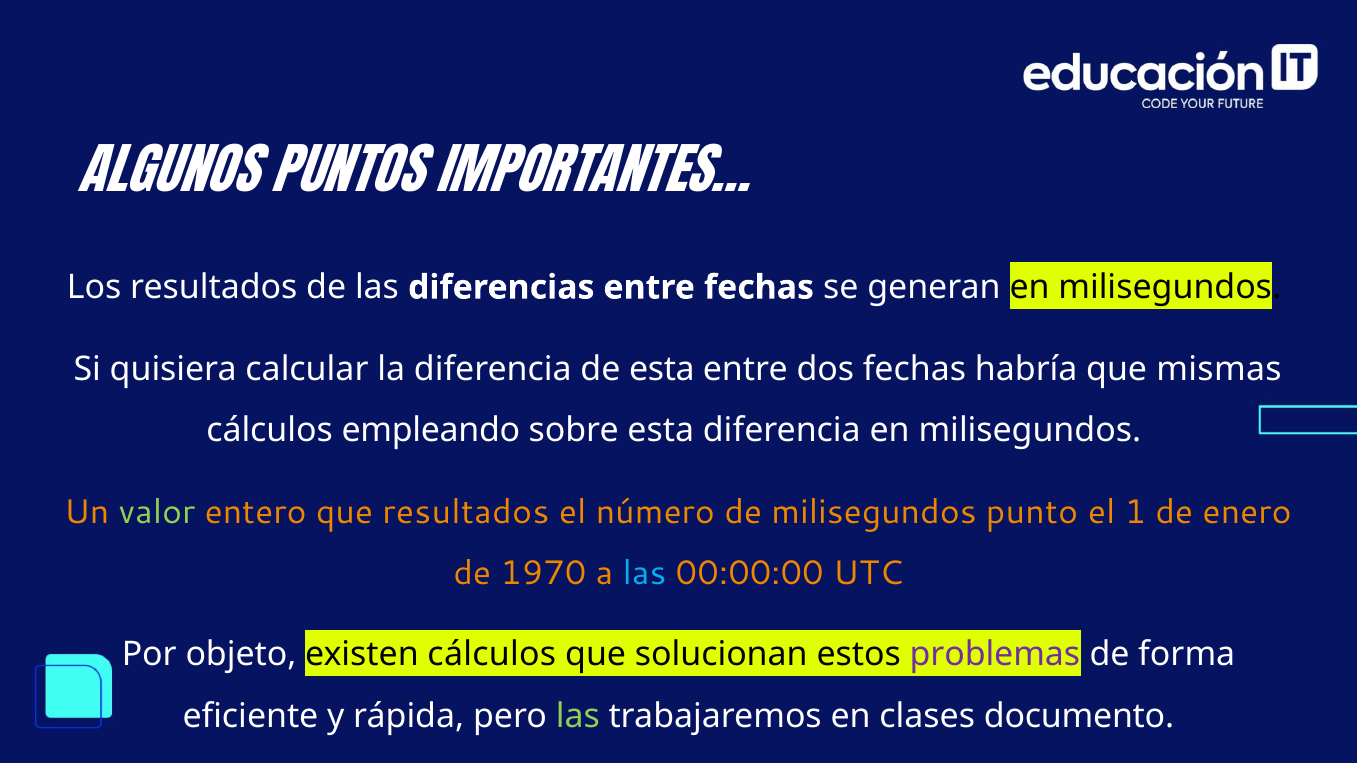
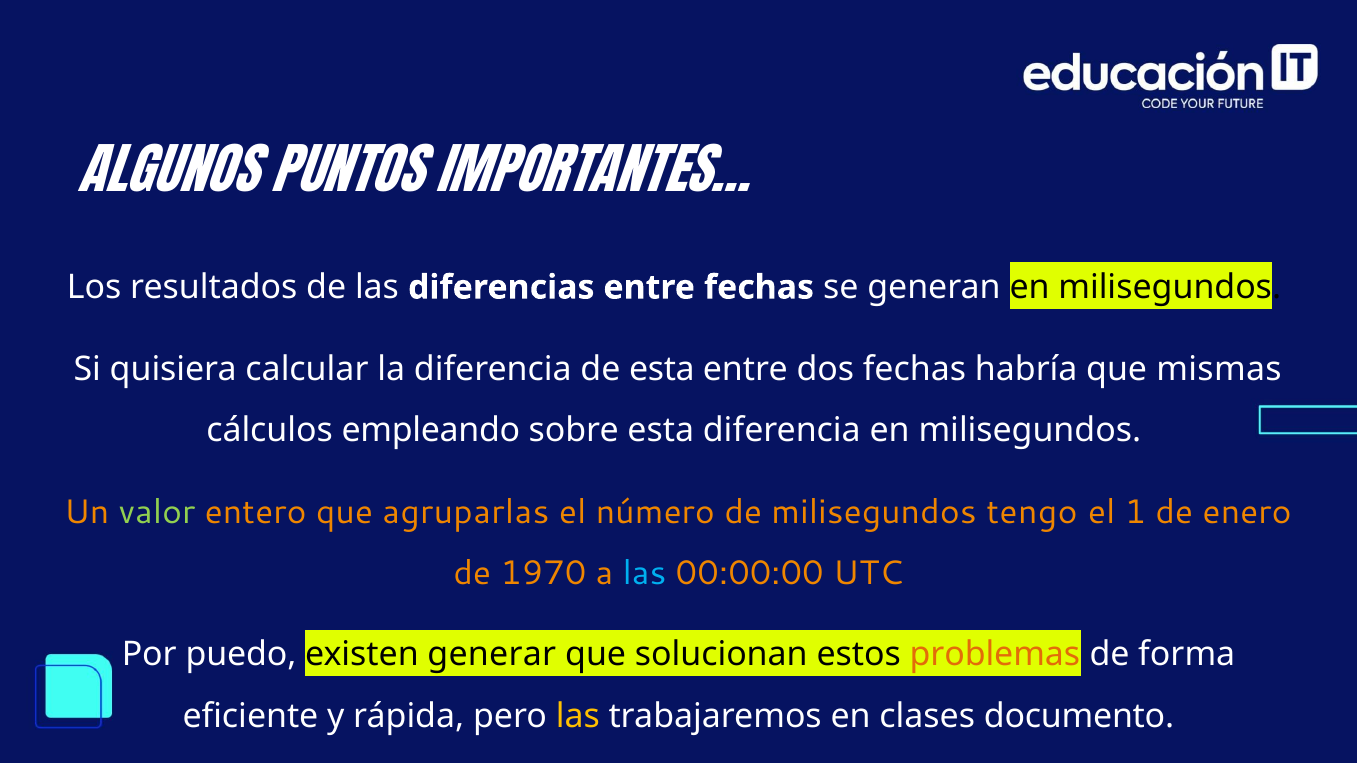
que resultados: resultados -> agruparlas
punto: punto -> tengo
objeto: objeto -> puedo
existen cálculos: cálculos -> generar
problemas colour: purple -> orange
las at (578, 716) colour: light green -> yellow
